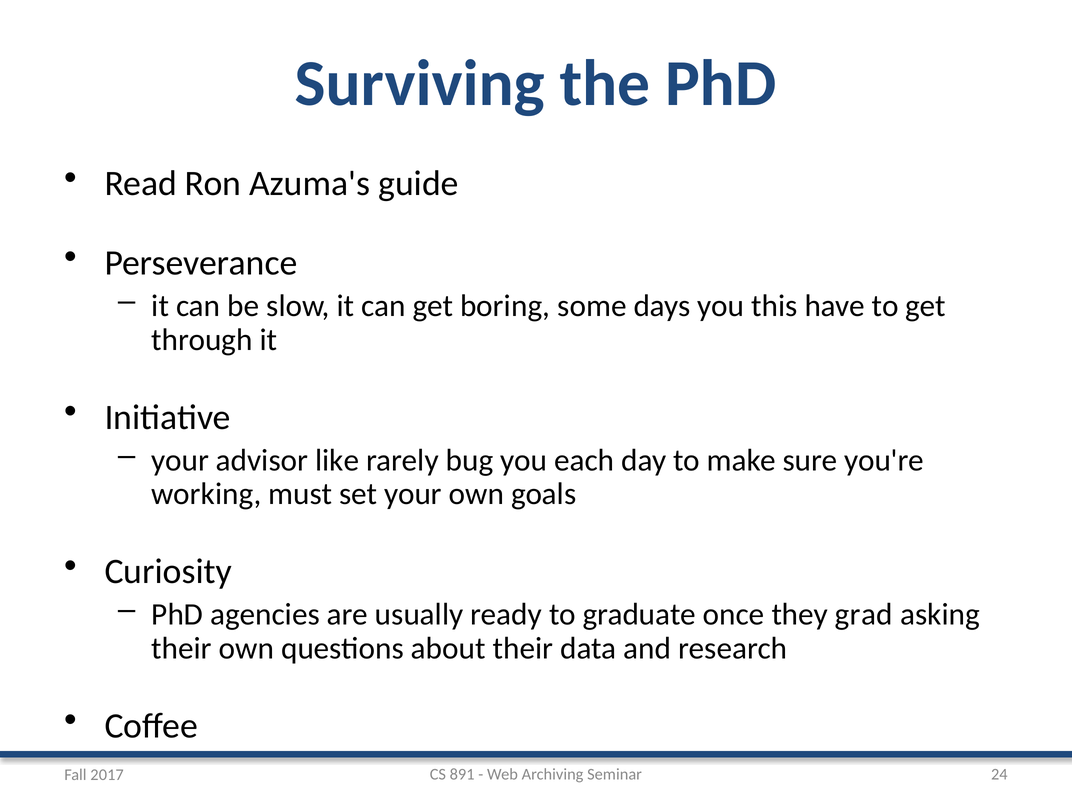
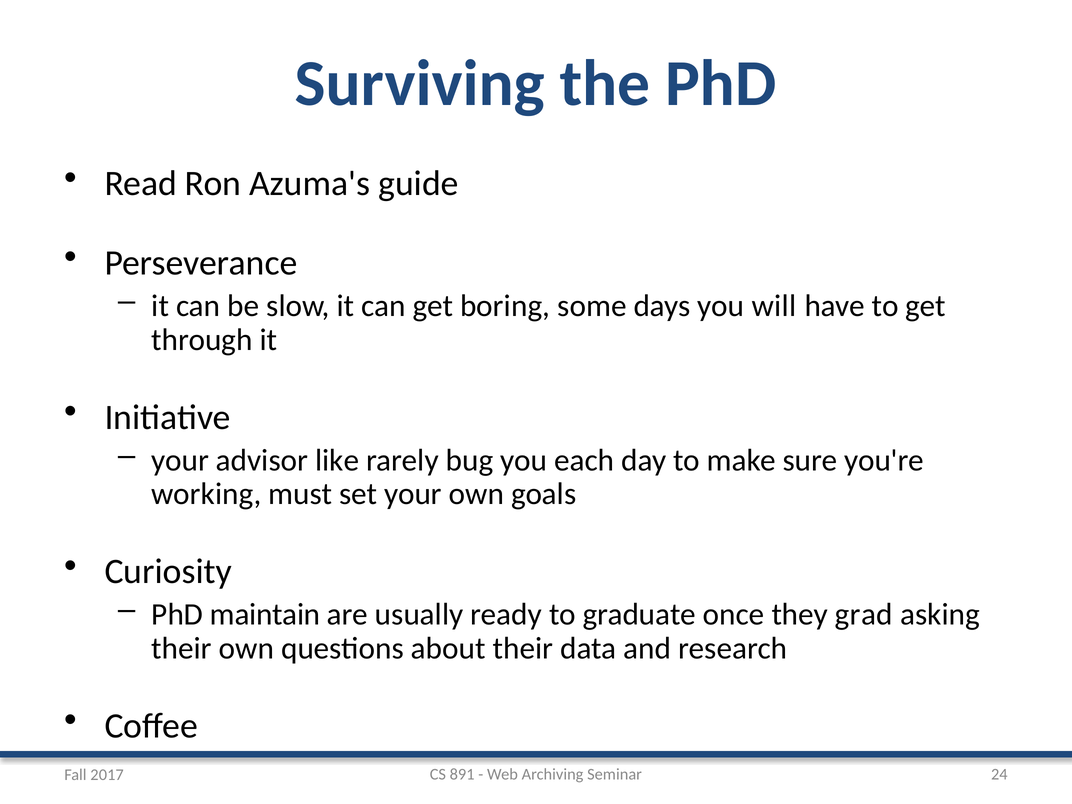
this: this -> will
agencies: agencies -> maintain
